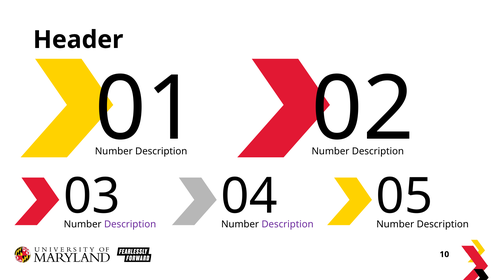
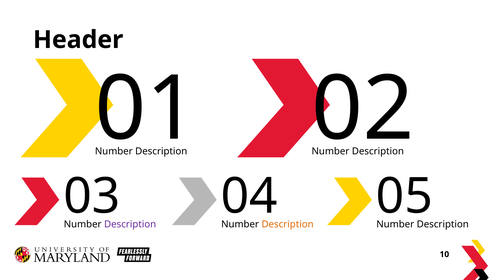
Description at (288, 224) colour: purple -> orange
